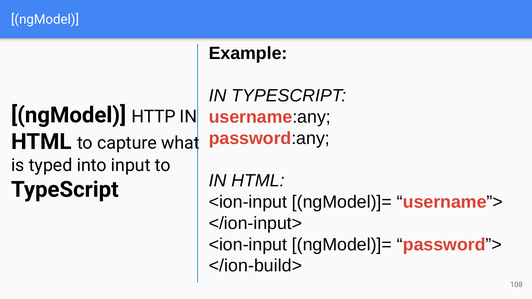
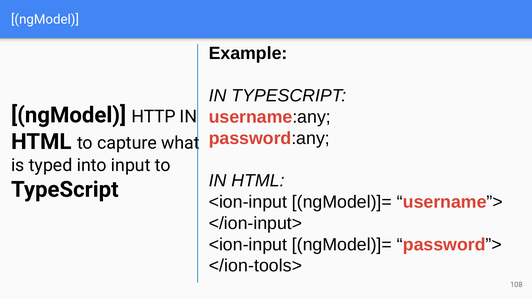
</ion-build>: </ion-build> -> </ion-tools>
